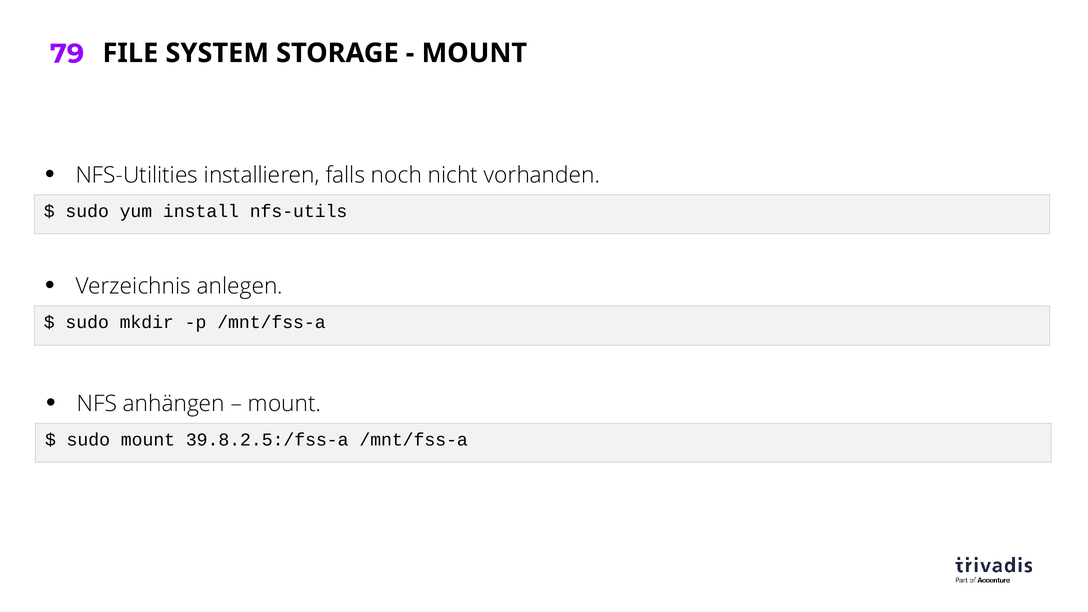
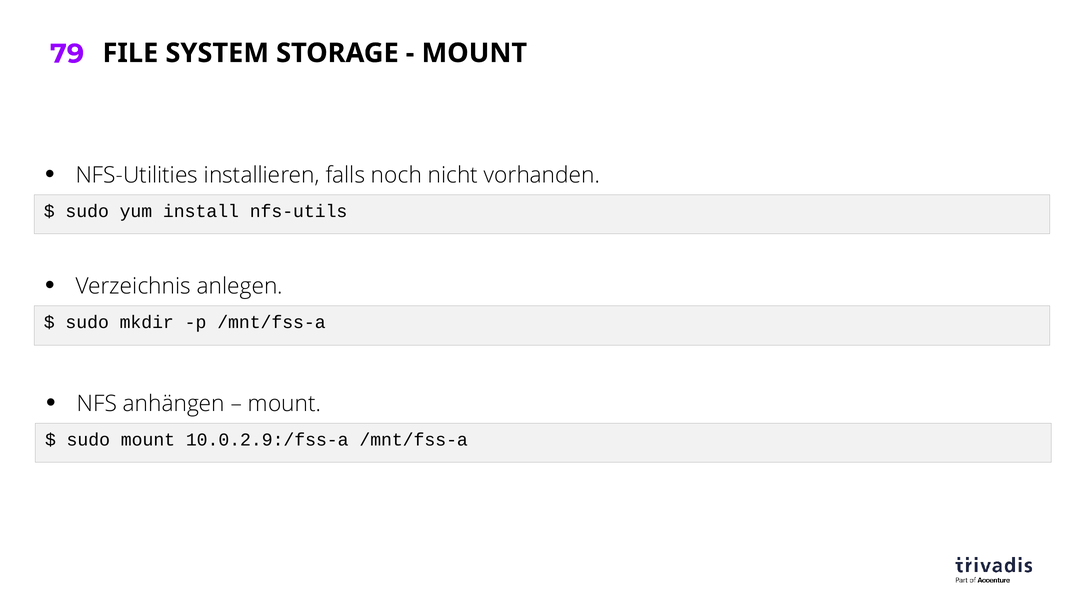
39.8.2.5:/fss-a: 39.8.2.5:/fss-a -> 10.0.2.9:/fss-a
